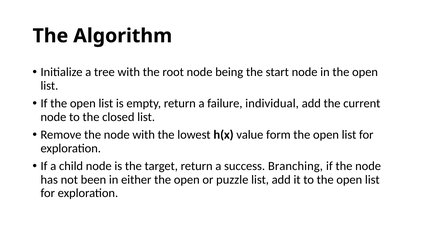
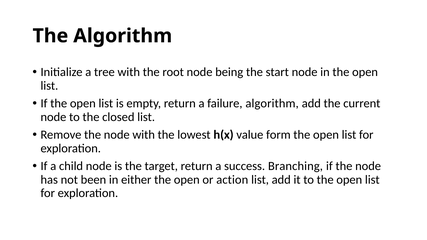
failure individual: individual -> algorithm
puzzle: puzzle -> action
